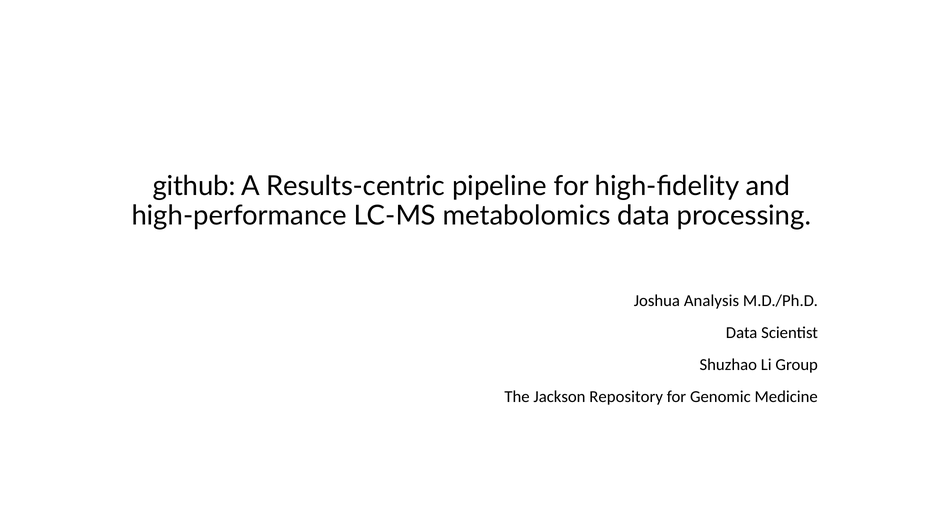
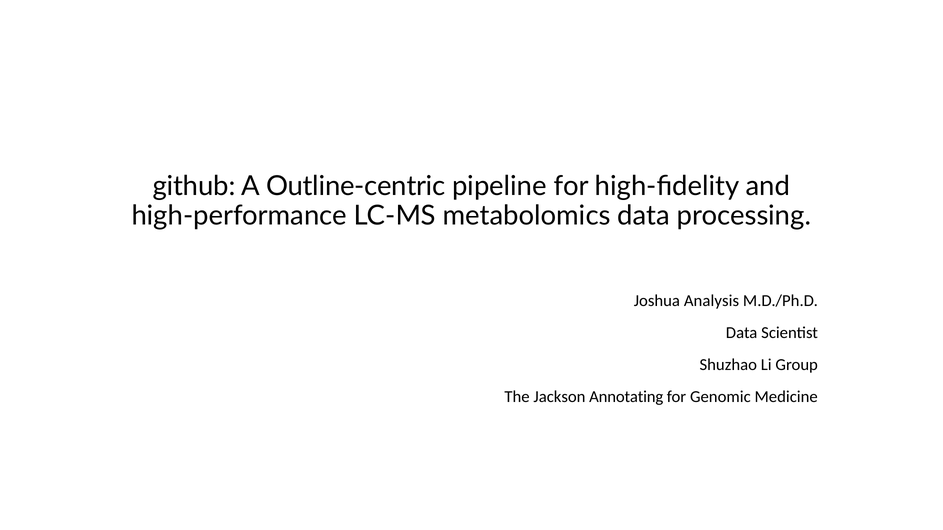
Results-centric: Results-centric -> Outline-centric
Repository: Repository -> Annotating
